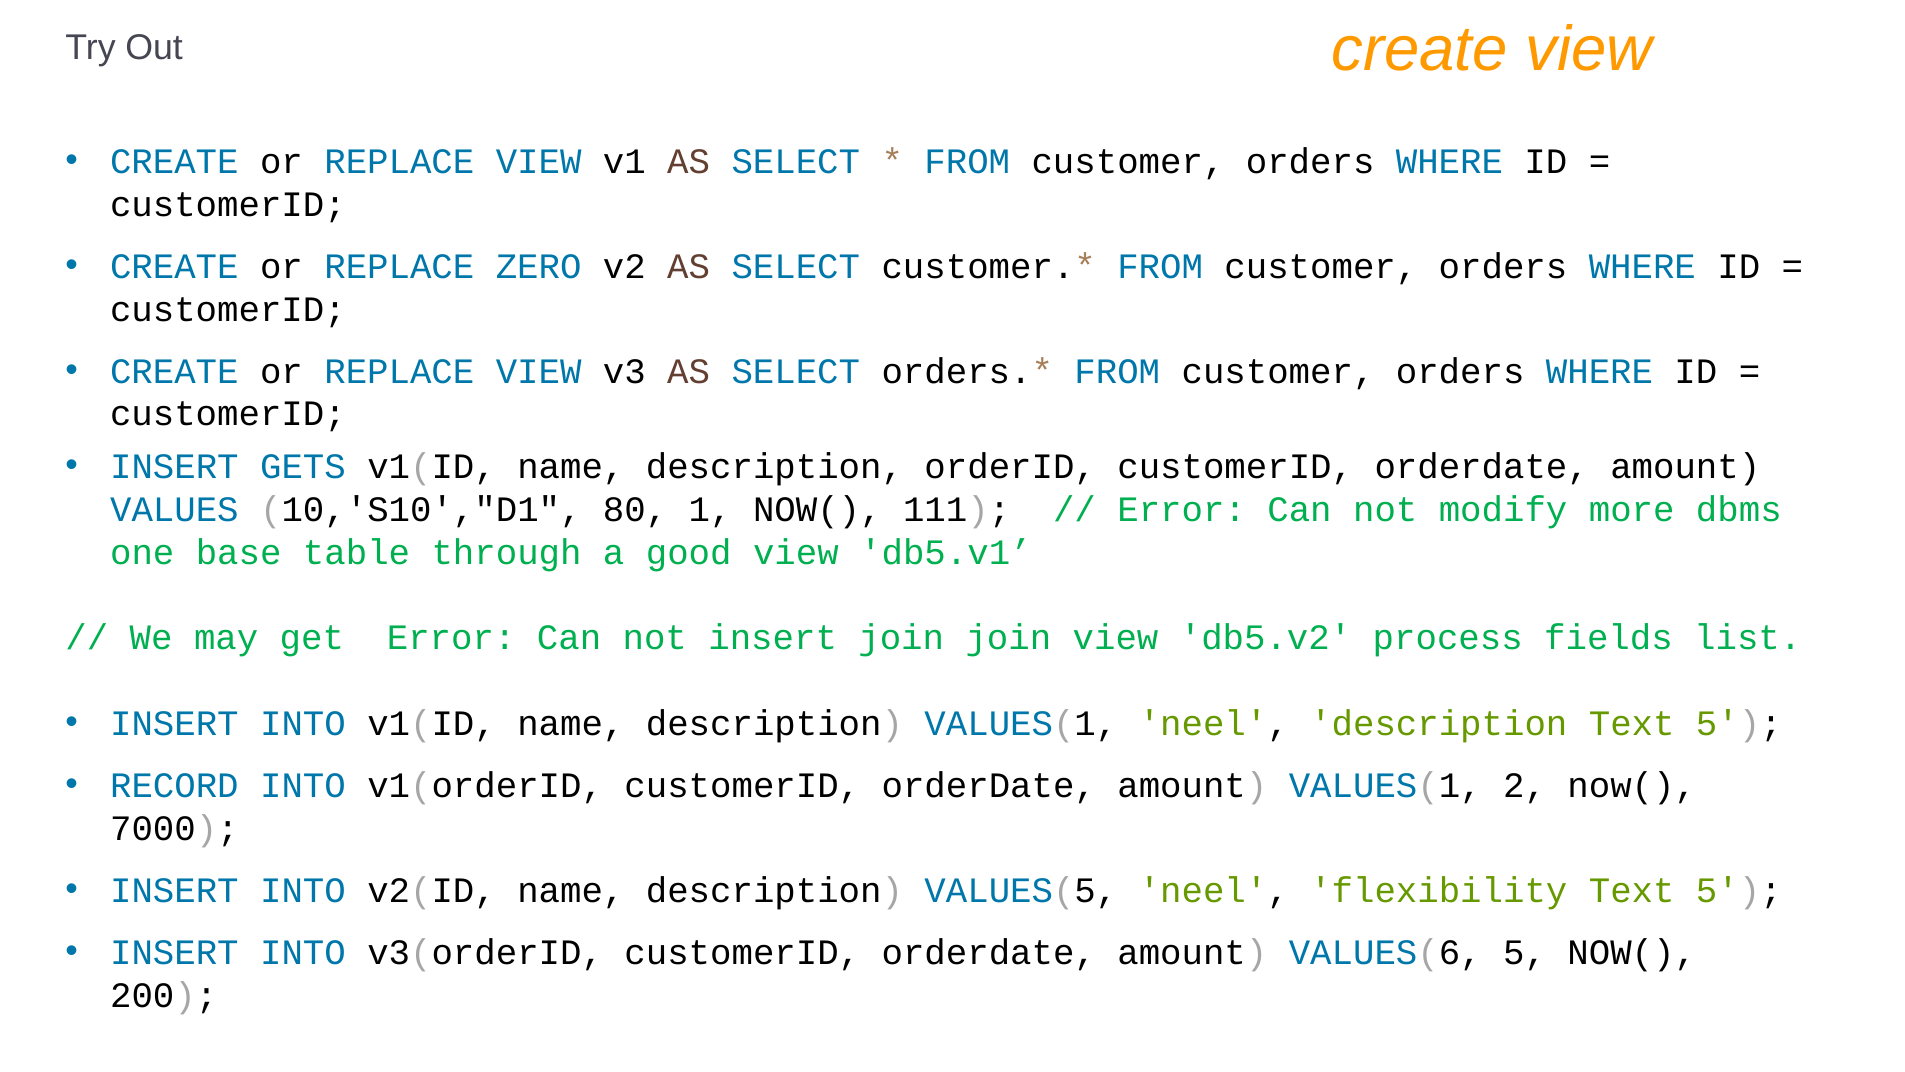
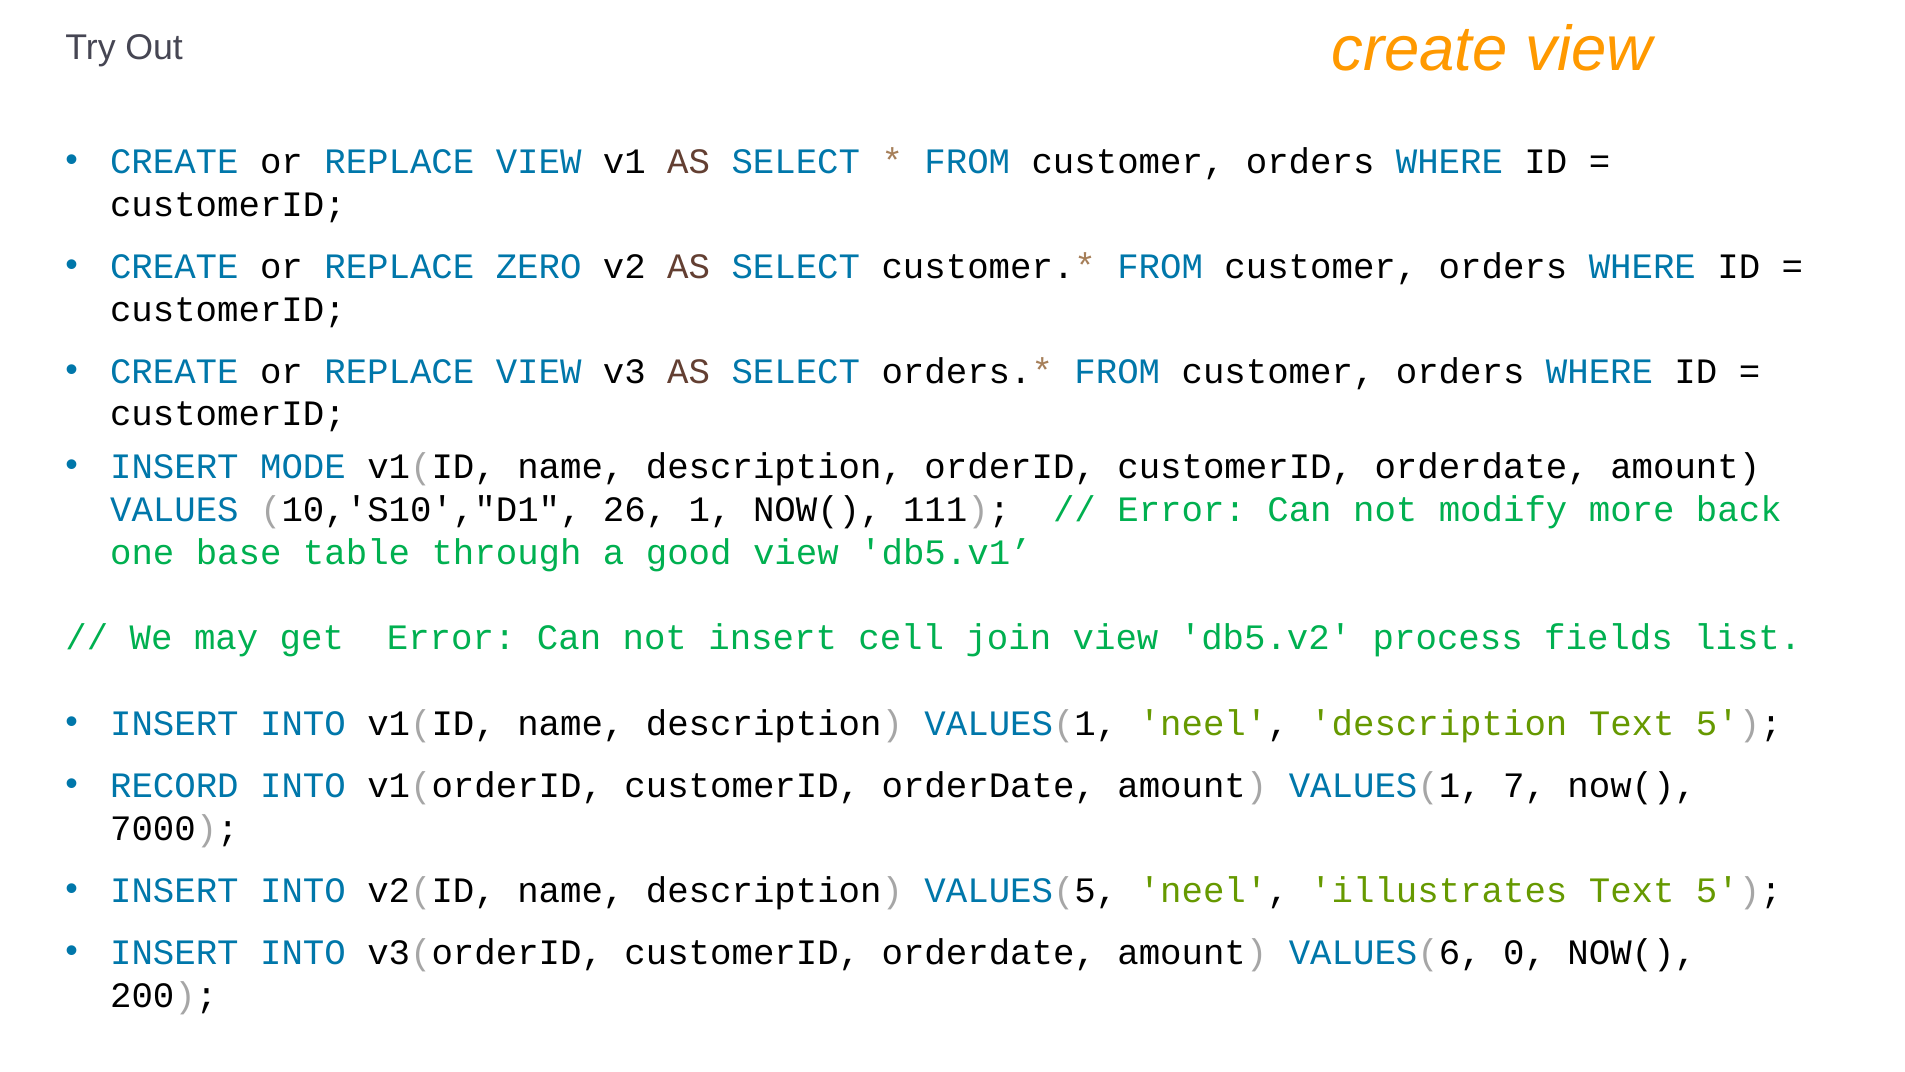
GETS: GETS -> MODE
80: 80 -> 26
dbms: dbms -> back
insert join: join -> cell
2: 2 -> 7
flexibility: flexibility -> illustrates
VALUES(6 5: 5 -> 0
